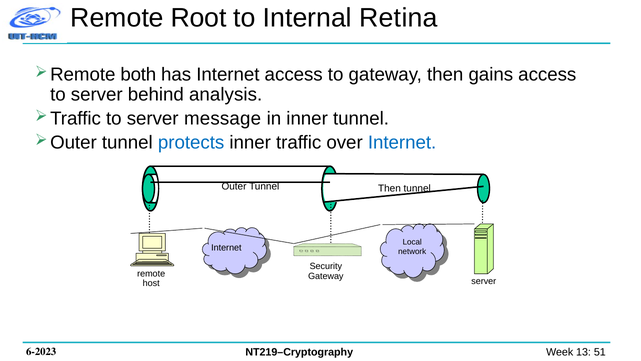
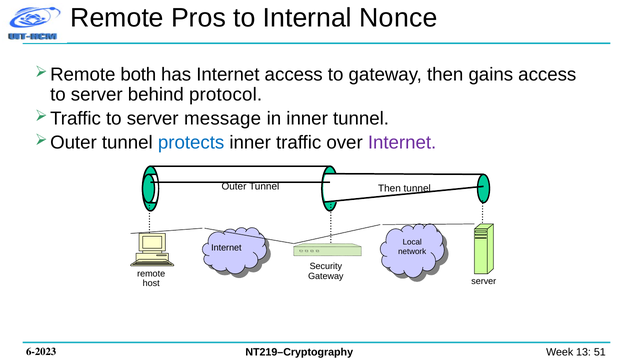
Root: Root -> Pros
Retina: Retina -> Nonce
analysis: analysis -> protocol
Internet at (402, 142) colour: blue -> purple
